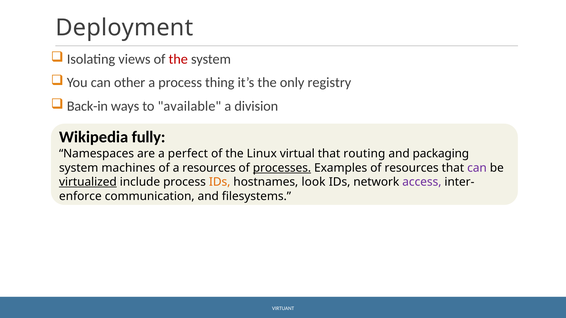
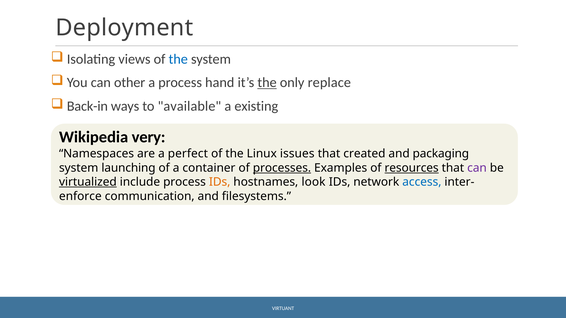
the at (178, 59) colour: red -> blue
thing: thing -> hand
the at (267, 83) underline: none -> present
registry: registry -> replace
division: division -> existing
fully: fully -> very
virtual: virtual -> issues
routing: routing -> created
machines: machines -> launching
a resources: resources -> container
resources at (412, 168) underline: none -> present
access colour: purple -> blue
